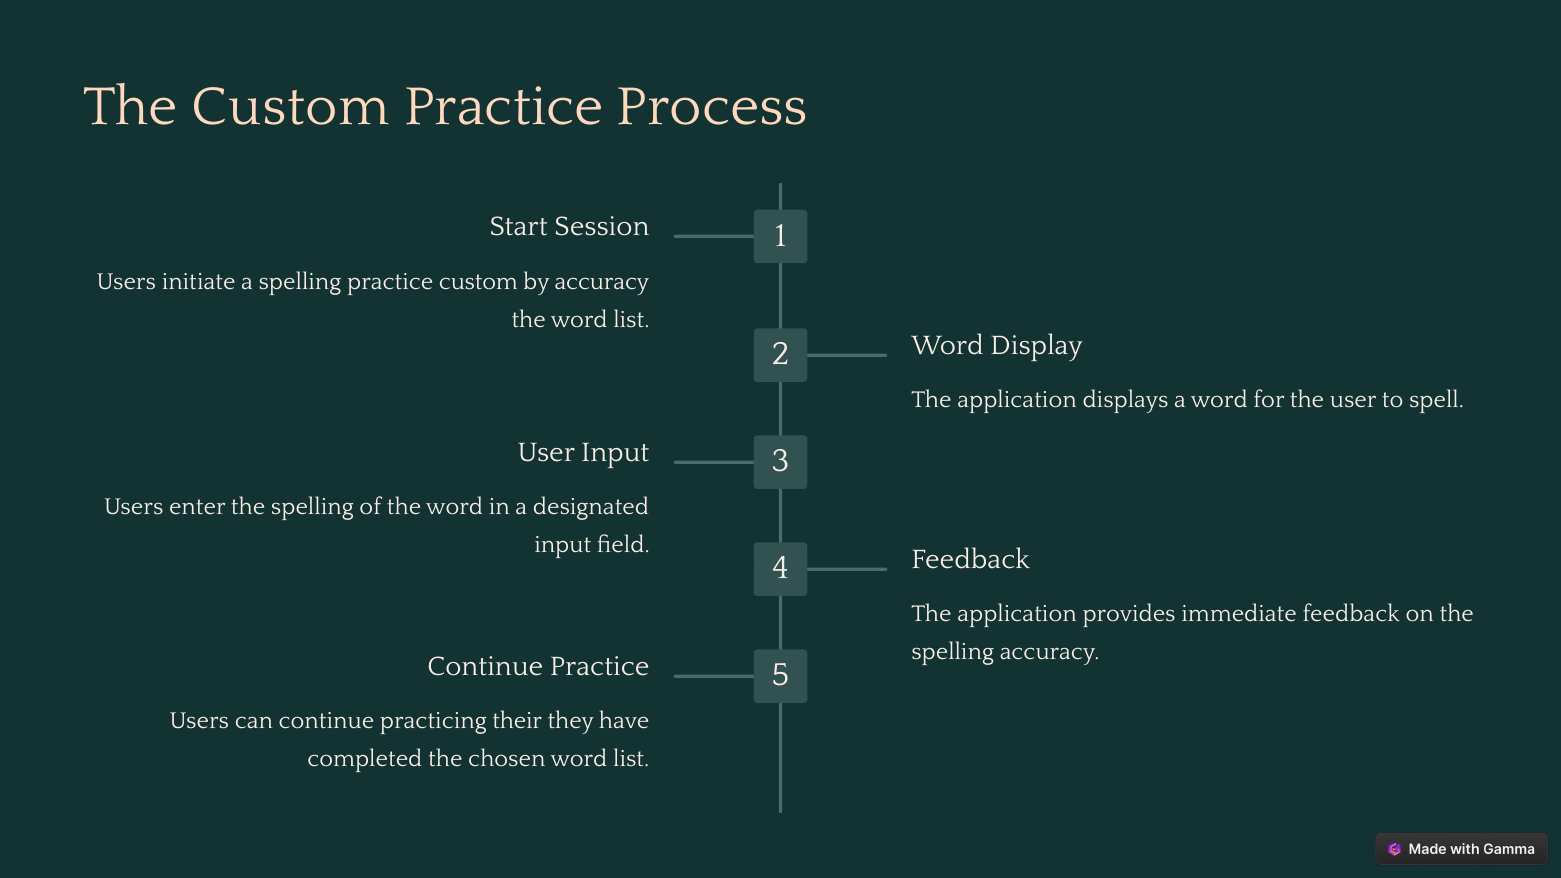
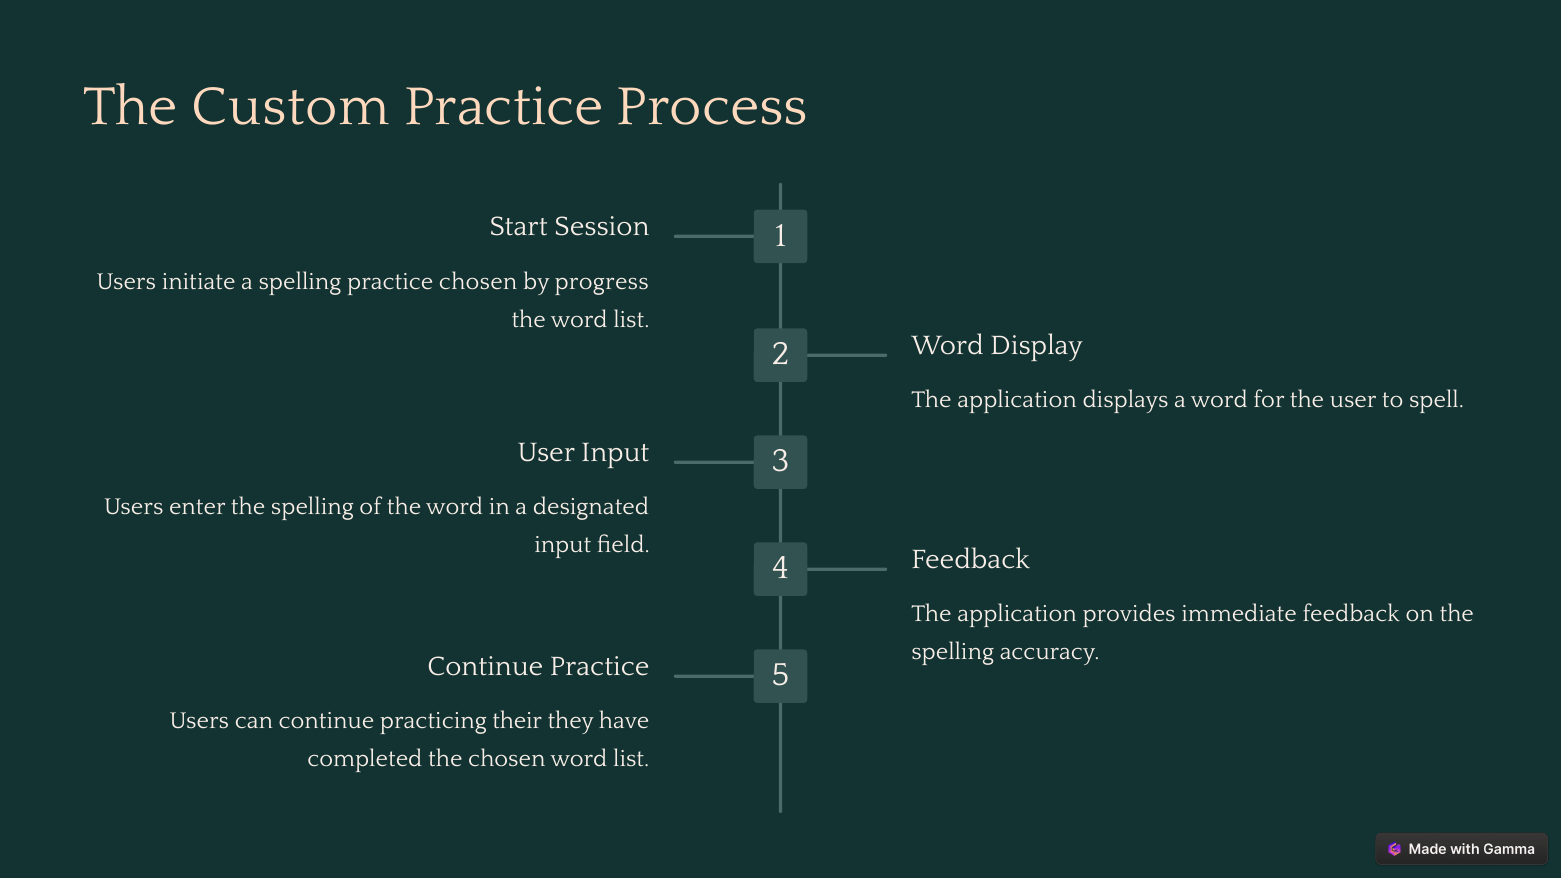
practice custom: custom -> chosen
by accuracy: accuracy -> progress
